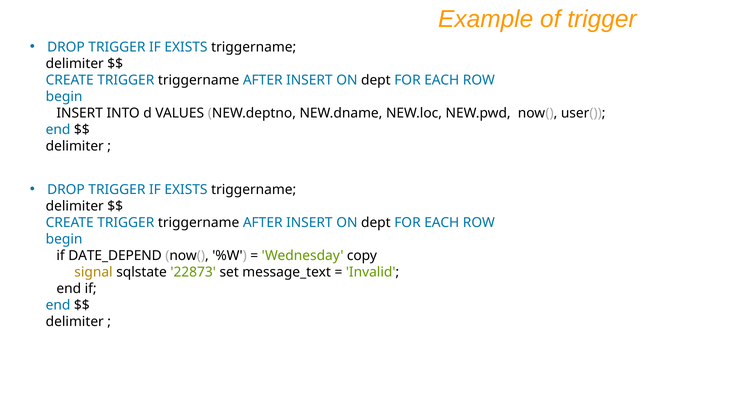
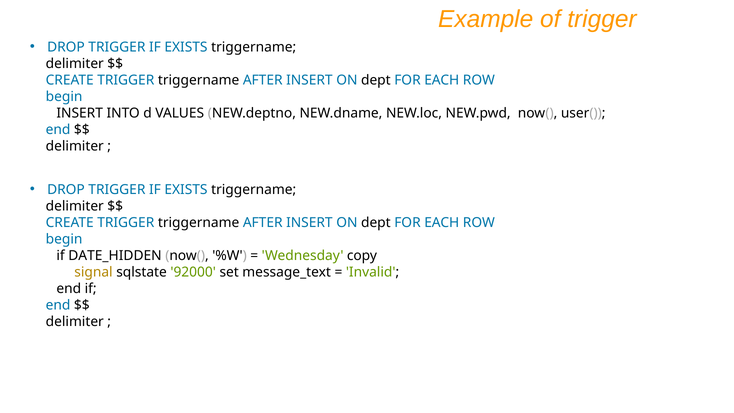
DATE_DEPEND: DATE_DEPEND -> DATE_HIDDEN
22873: 22873 -> 92000
